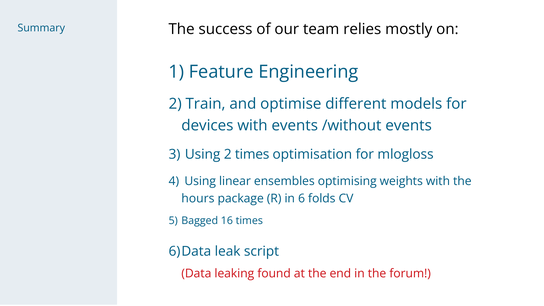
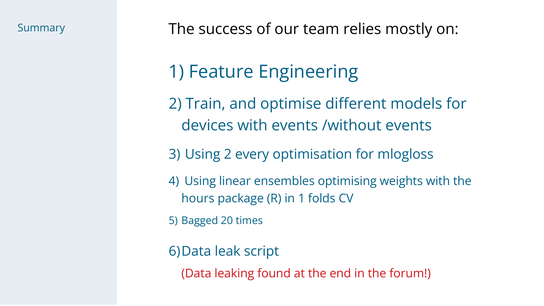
2 times: times -> every
in 6: 6 -> 1
16: 16 -> 20
